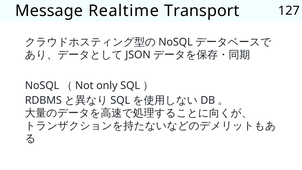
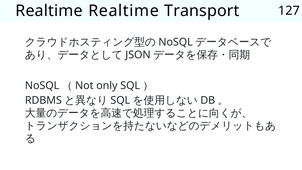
Message at (49, 11): Message -> Realtime
